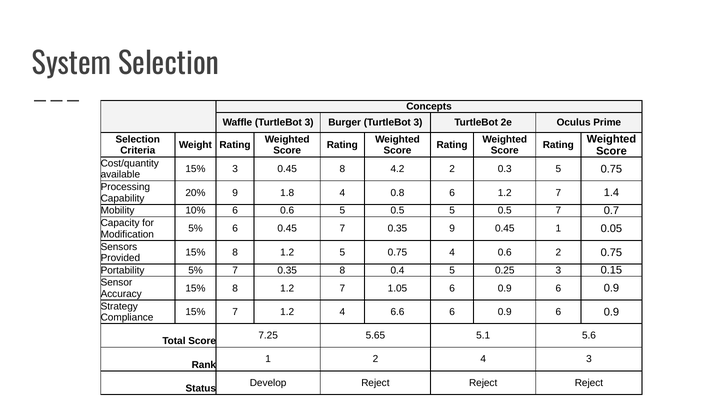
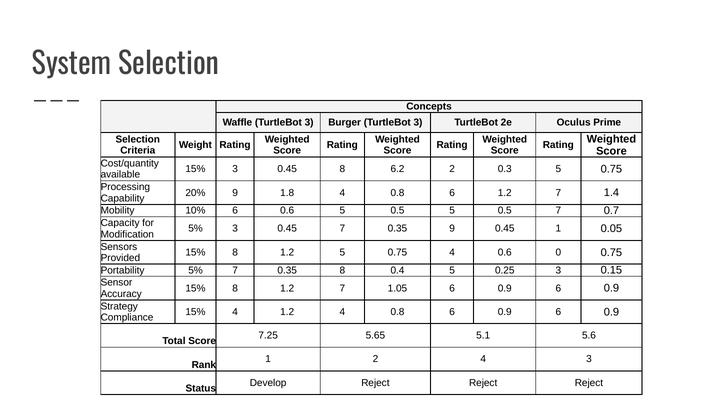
4.2: 4.2 -> 6.2
5% 6: 6 -> 3
0.6 2: 2 -> 0
15% 7: 7 -> 4
1.2 4 6.6: 6.6 -> 0.8
